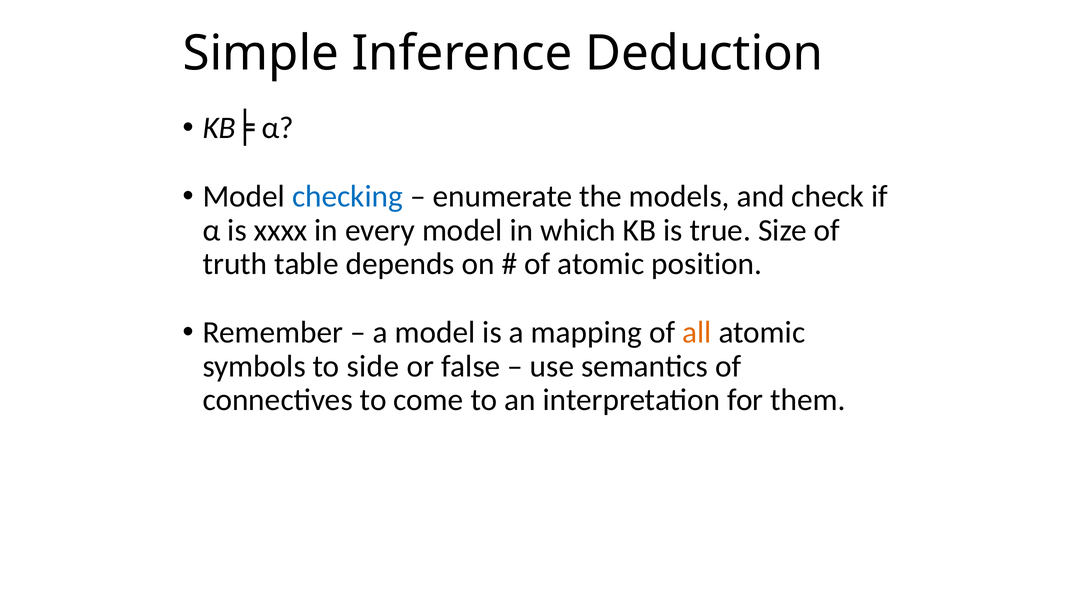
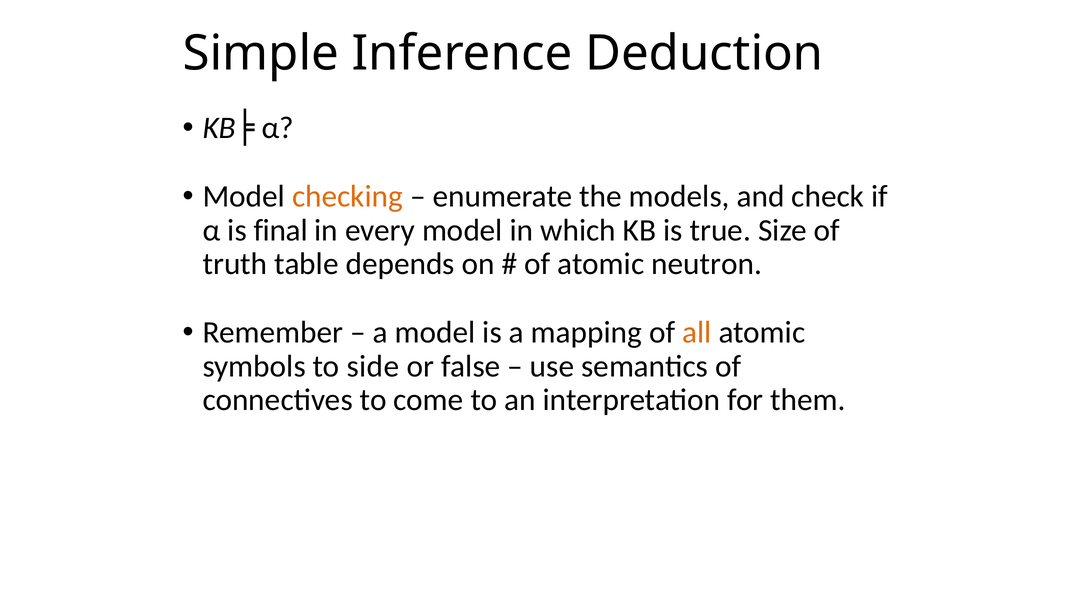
checking colour: blue -> orange
xxxx: xxxx -> final
position: position -> neutron
